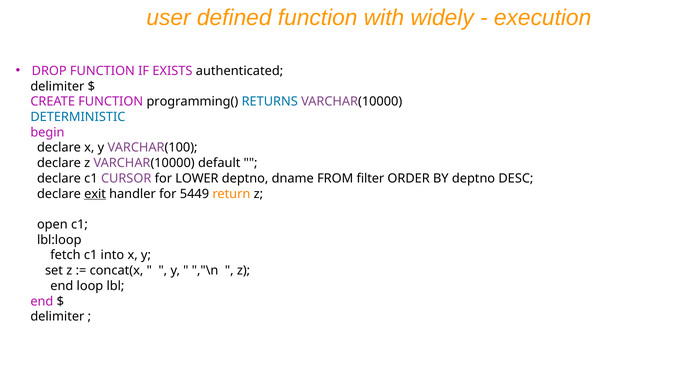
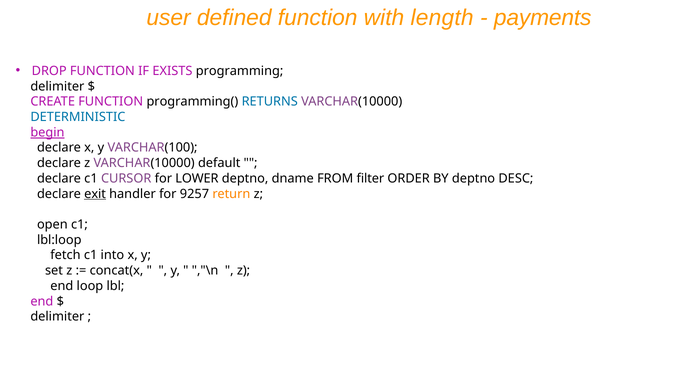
widely: widely -> length
execution: execution -> payments
authenticated: authenticated -> programming
begin underline: none -> present
5449: 5449 -> 9257
